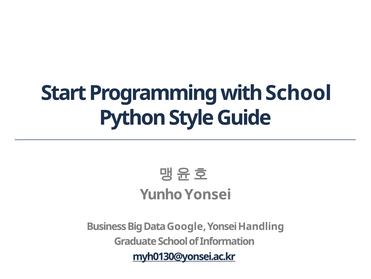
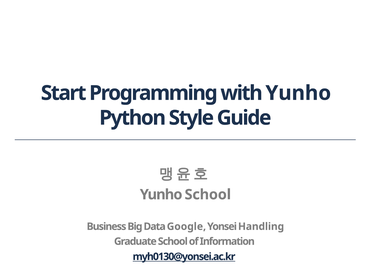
with School: School -> Yunho
Yunho Yonsei: Yonsei -> School
